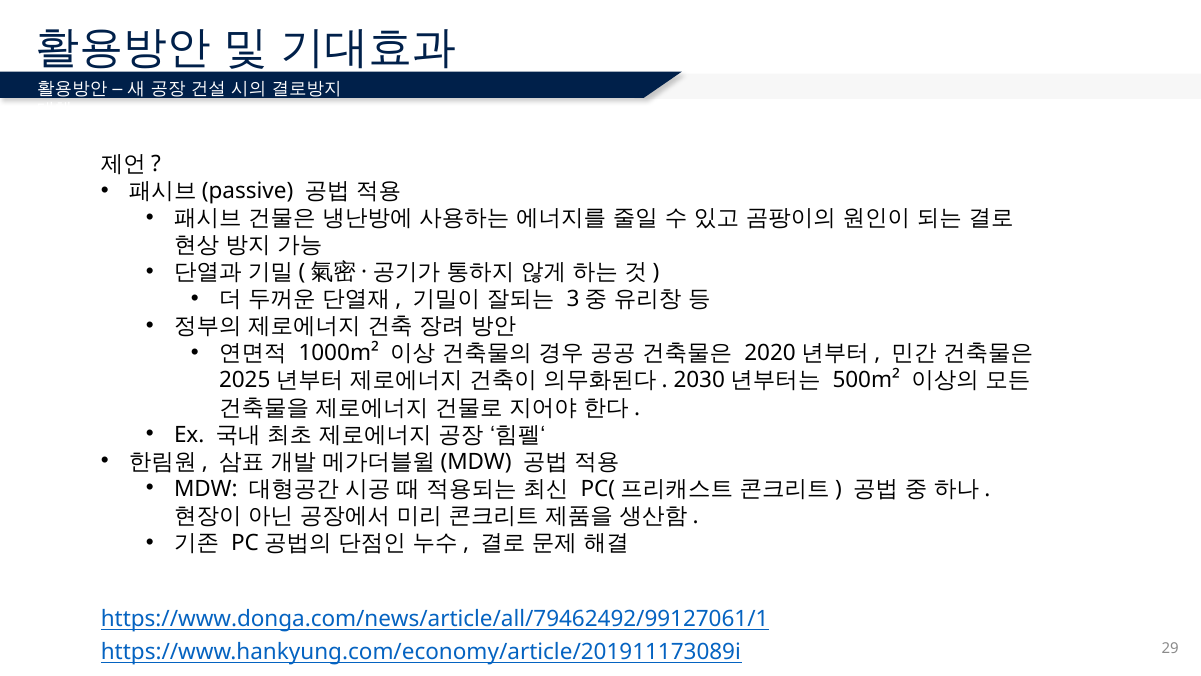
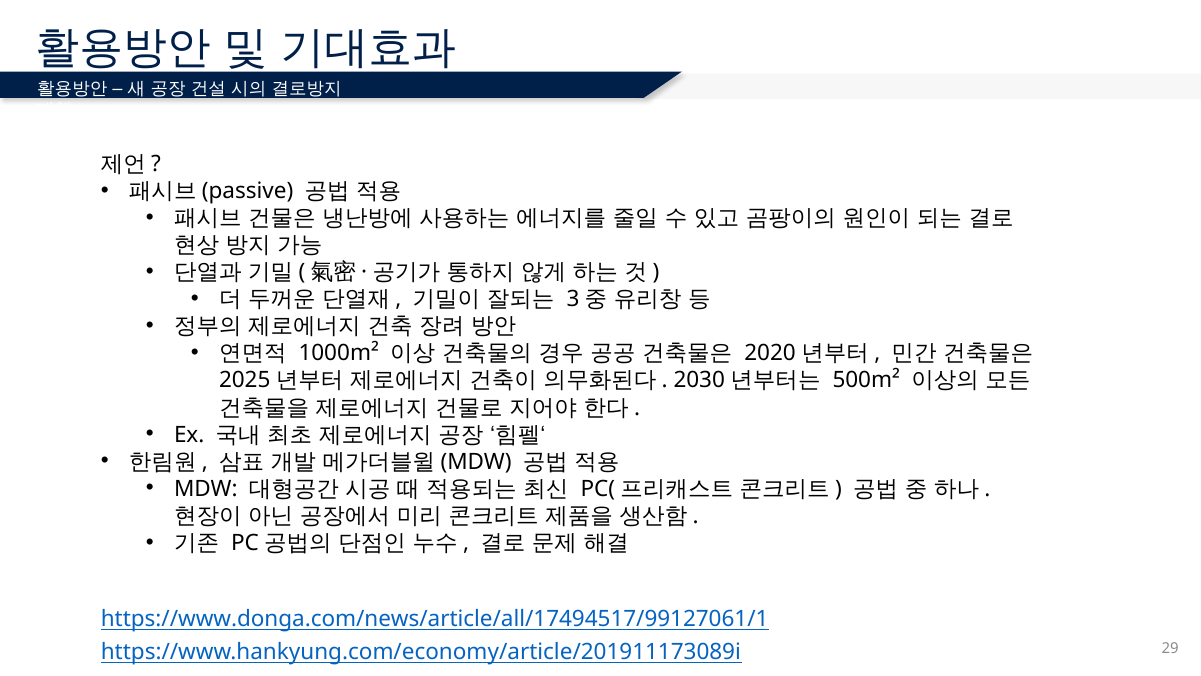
https://www.donga.com/news/article/all/79462492/99127061/1: https://www.donga.com/news/article/all/79462492/99127061/1 -> https://www.donga.com/news/article/all/17494517/99127061/1
